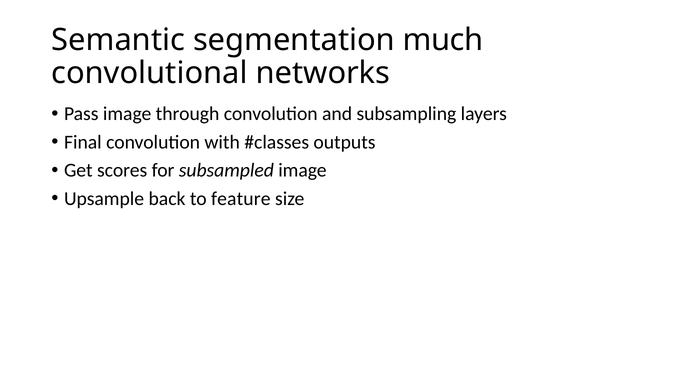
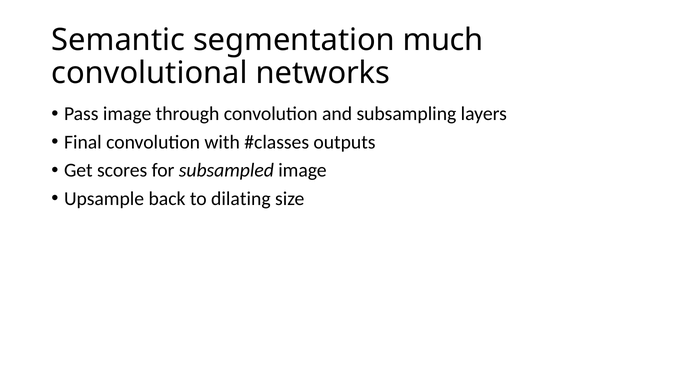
feature: feature -> dilating
